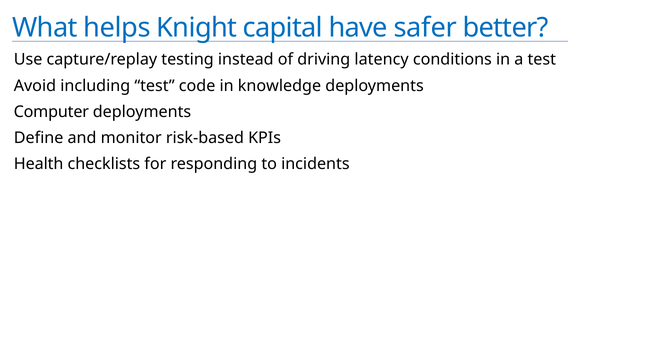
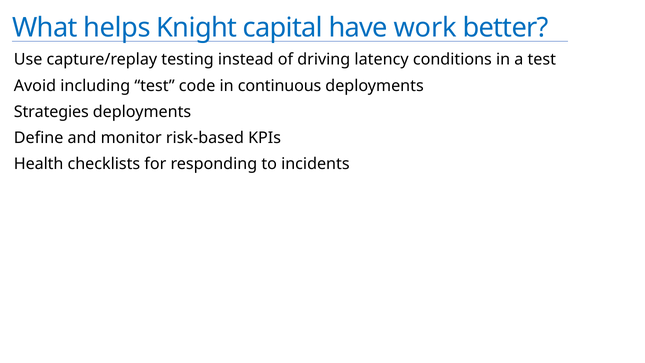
safer: safer -> work
knowledge: knowledge -> continuous
Computer: Computer -> Strategies
